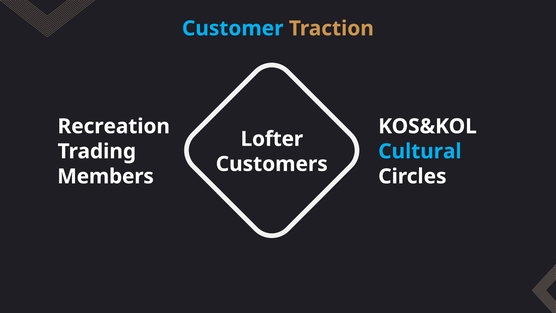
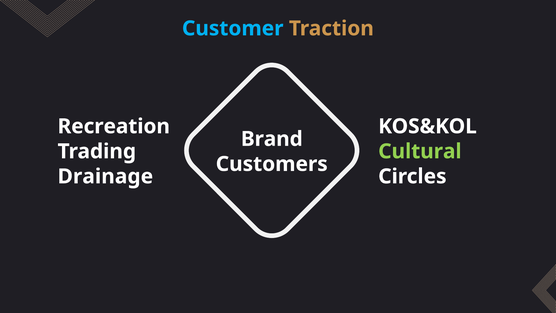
Lofter: Lofter -> Brand
Cultural colour: light blue -> light green
Members: Members -> Drainage
